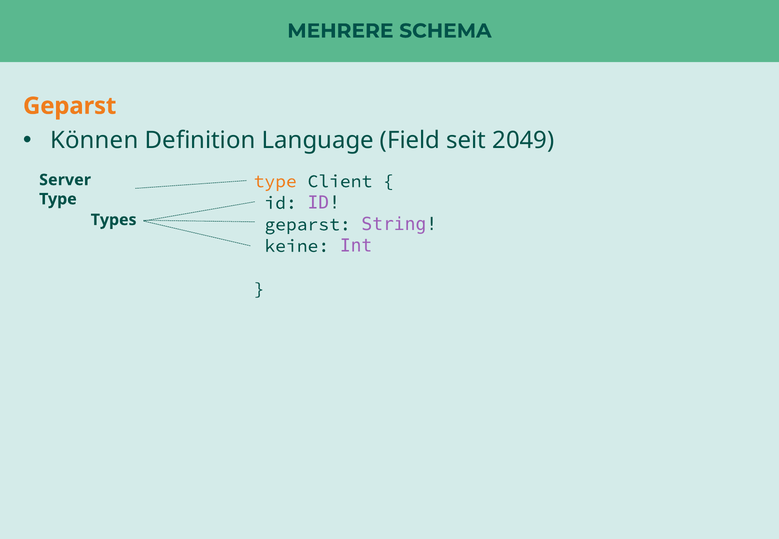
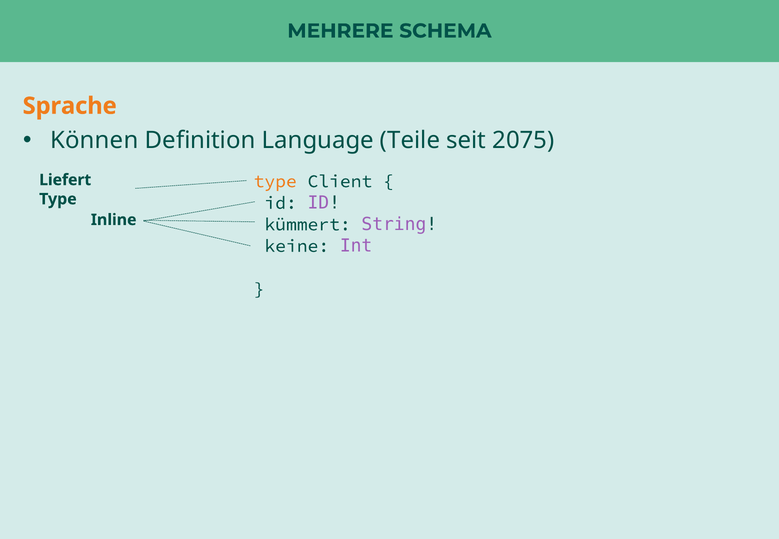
Geparst at (70, 106): Geparst -> Sprache
Field: Field -> Teile
2049: 2049 -> 2075
Server: Server -> Liefert
Types: Types -> Inline
geparst at (308, 225): geparst -> kümmert
